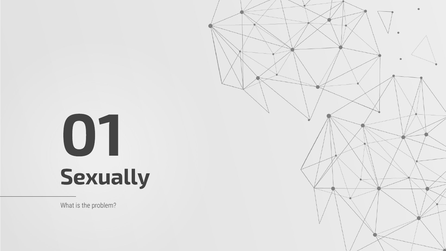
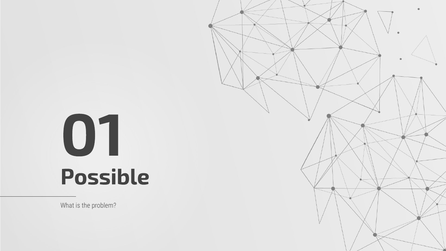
Sexually: Sexually -> Possible
